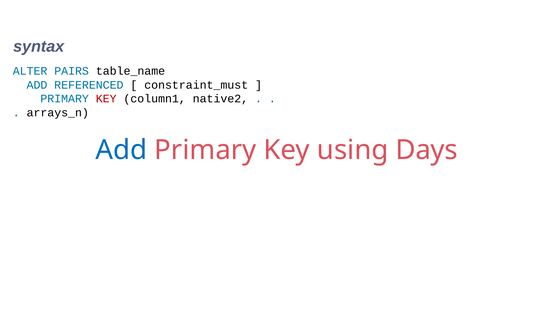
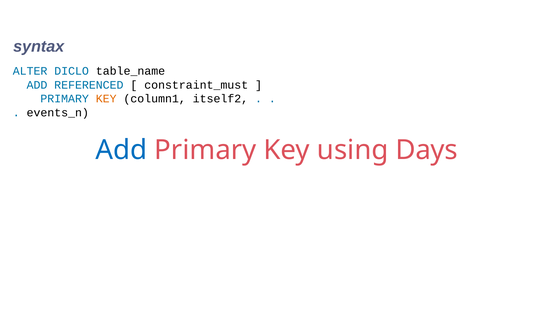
PAIRS: PAIRS -> DICLO
KEY at (106, 99) colour: red -> orange
native2: native2 -> itself2
arrays_n: arrays_n -> events_n
